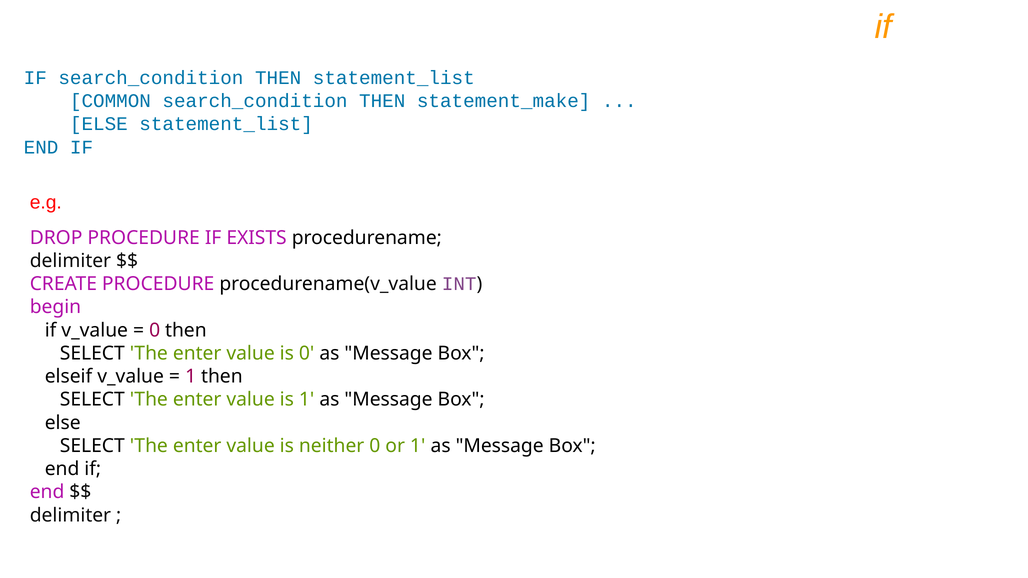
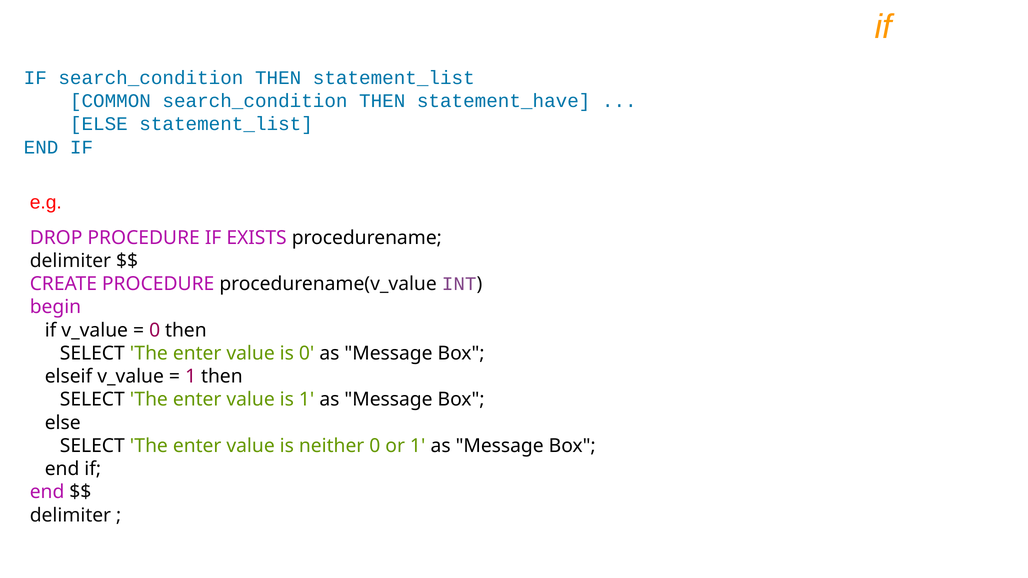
statement_make: statement_make -> statement_have
